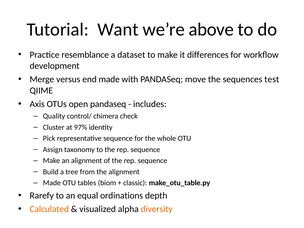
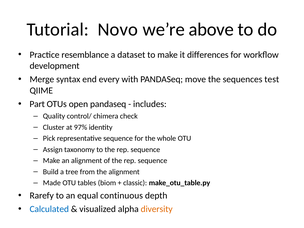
Want: Want -> Novo
versus: versus -> syntax
end made: made -> every
Axis: Axis -> Part
ordinations: ordinations -> continuous
Calculated colour: orange -> blue
